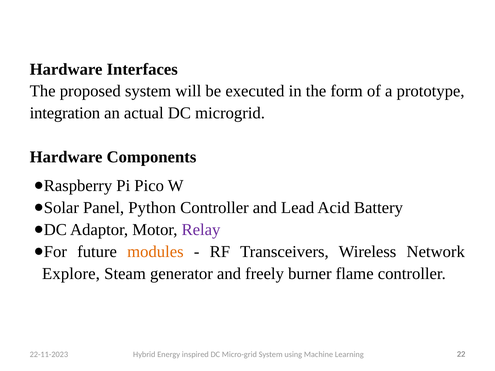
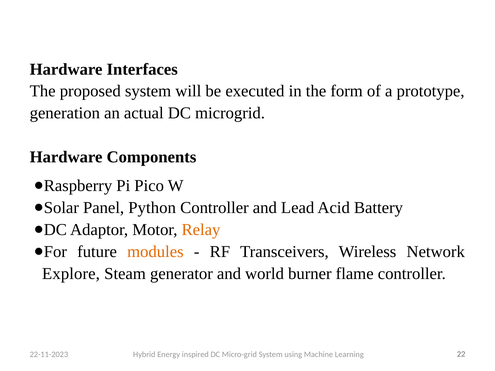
integration: integration -> generation
Relay colour: purple -> orange
freely: freely -> world
